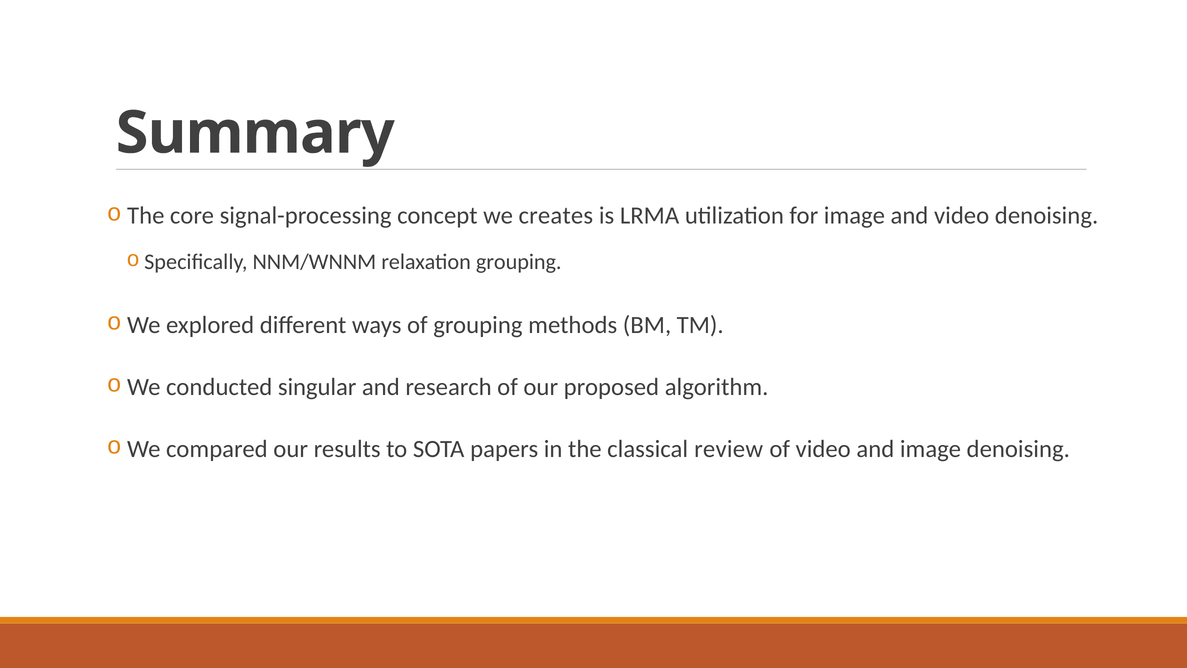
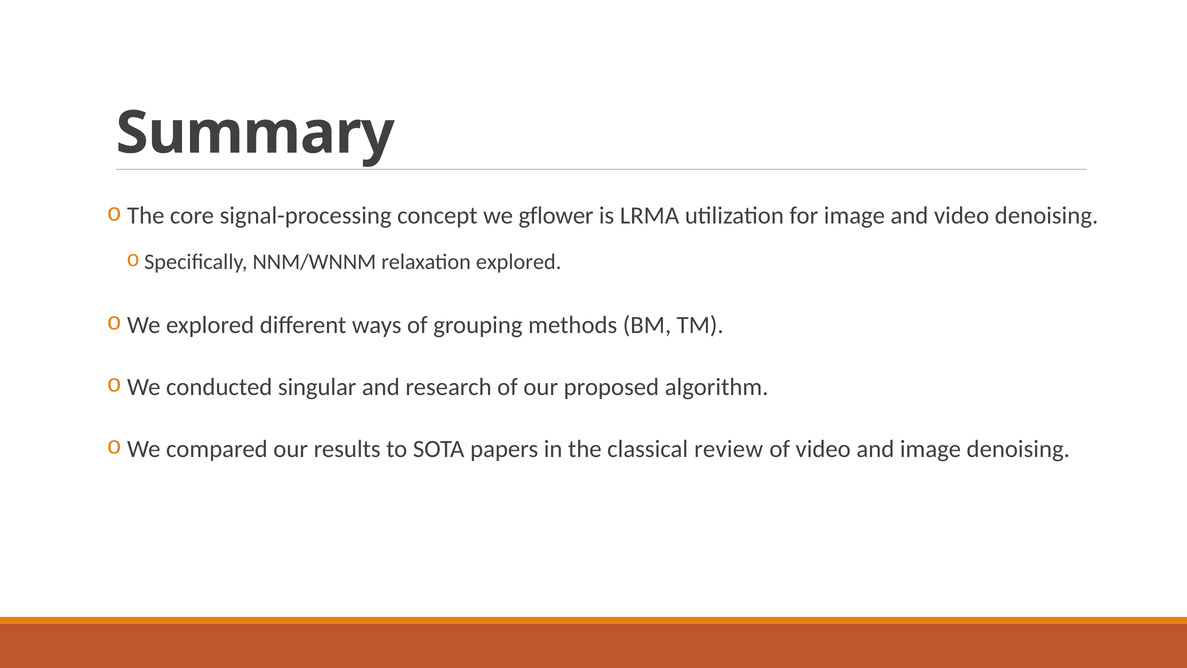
creates: creates -> gflower
relaxation grouping: grouping -> explored
